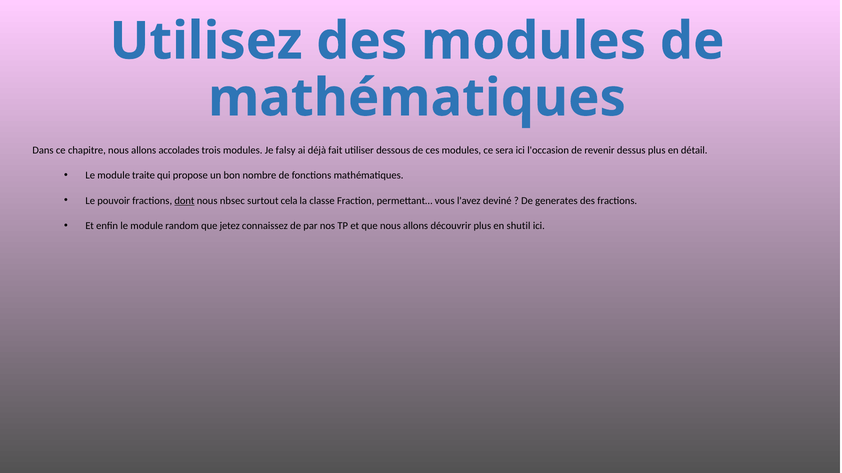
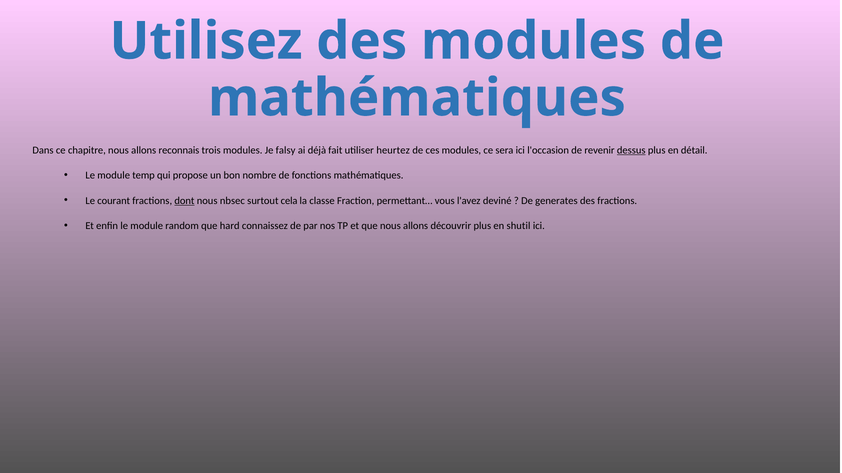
accolades: accolades -> reconnais
dessous: dessous -> heurtez
dessus underline: none -> present
traite: traite -> temp
pouvoir: pouvoir -> courant
jetez: jetez -> hard
